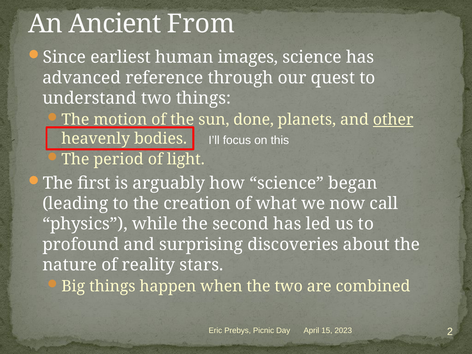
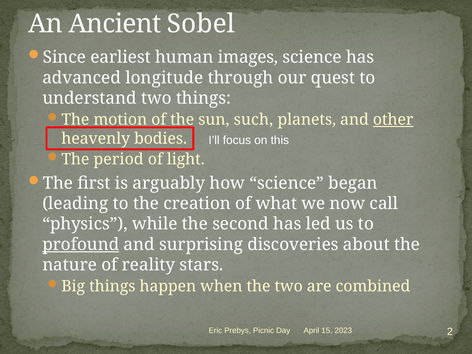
From: From -> Sobel
reference: reference -> longitude
done: done -> such
profound underline: none -> present
